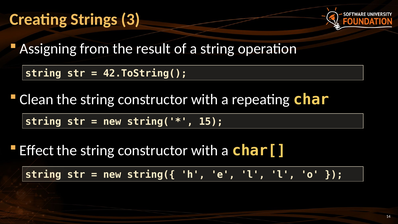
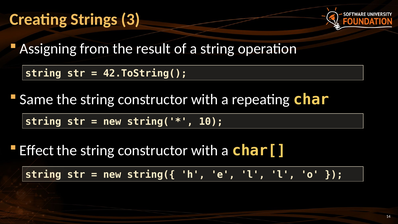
Clean: Clean -> Same
15: 15 -> 10
